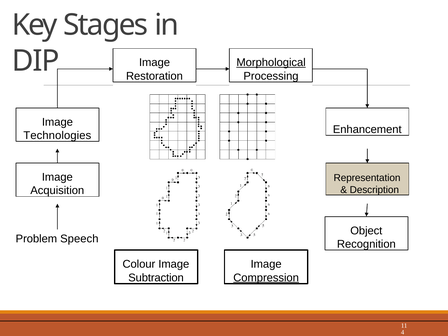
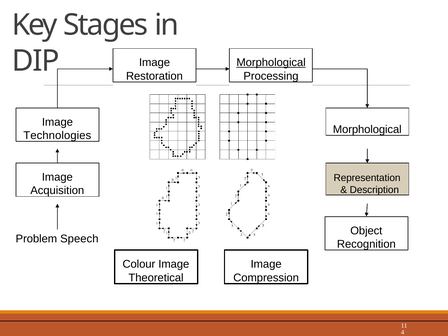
Enhancement at (367, 129): Enhancement -> Morphological
Subtraction: Subtraction -> Theoretical
Compression underline: present -> none
